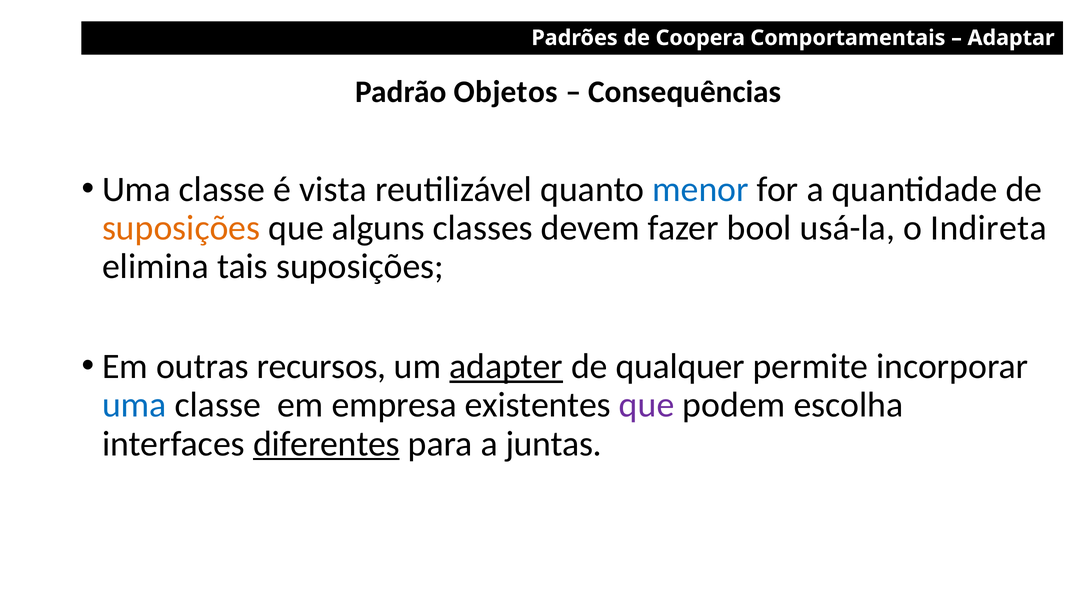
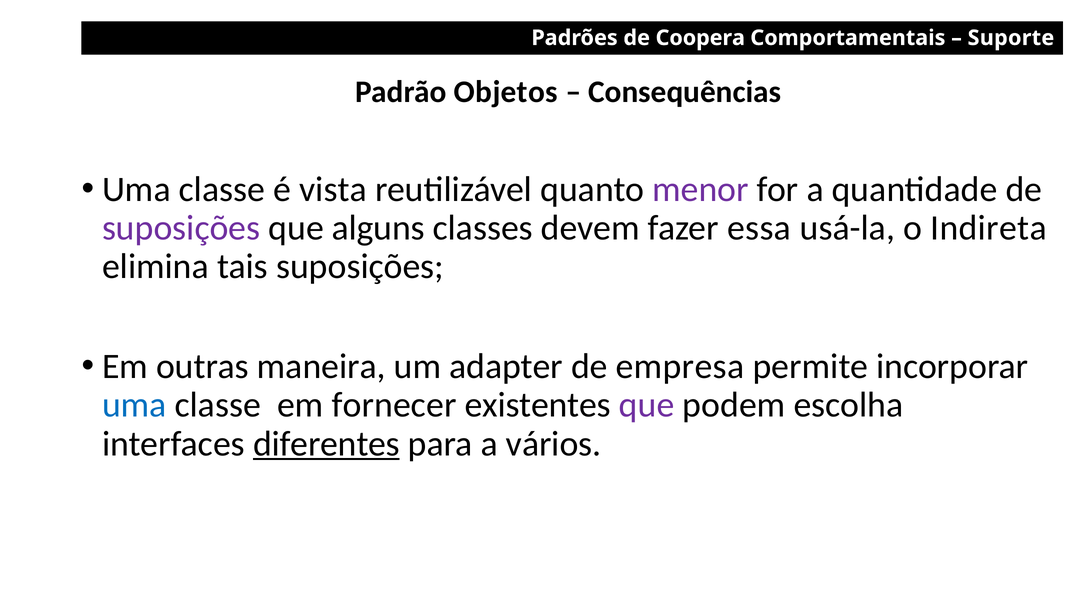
Adaptar: Adaptar -> Suporte
menor colour: blue -> purple
suposições at (181, 228) colour: orange -> purple
bool: bool -> essa
recursos: recursos -> maneira
adapter underline: present -> none
qualquer: qualquer -> empresa
empresa: empresa -> fornecer
juntas: juntas -> vários
